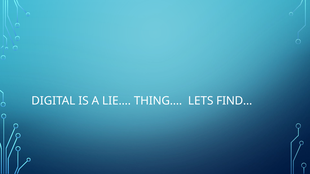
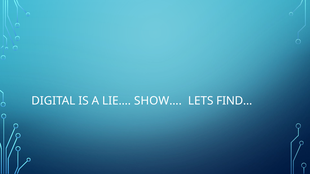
THING…: THING… -> SHOW…
